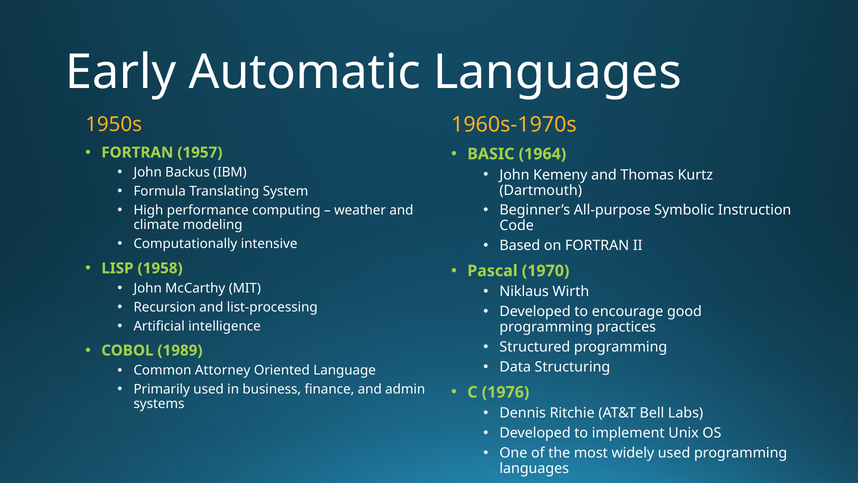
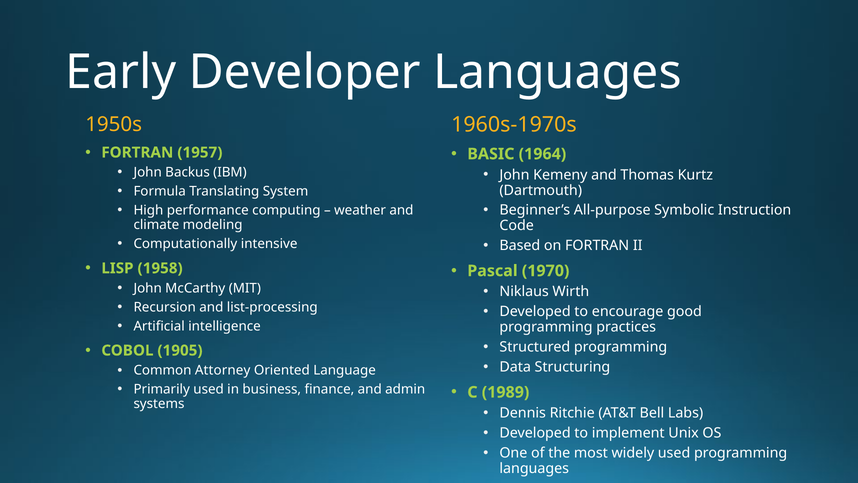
Automatic: Automatic -> Developer
1989: 1989 -> 1905
1976: 1976 -> 1989
